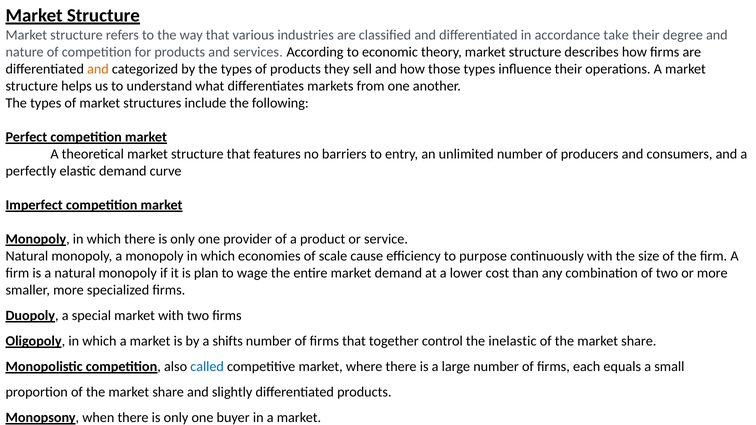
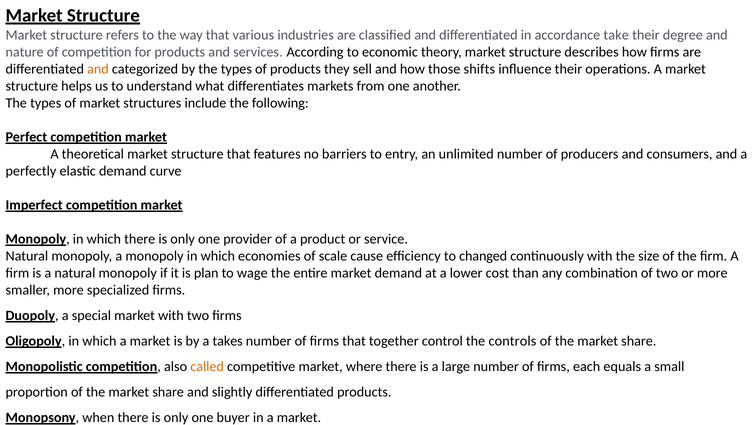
those types: types -> shifts
purpose: purpose -> changed
shifts: shifts -> takes
inelastic: inelastic -> controls
called colour: blue -> orange
